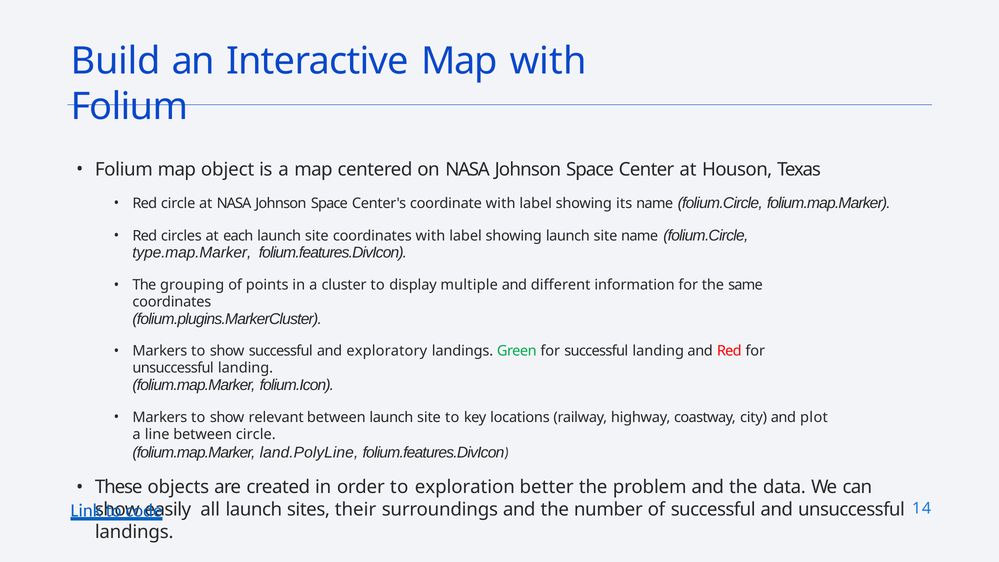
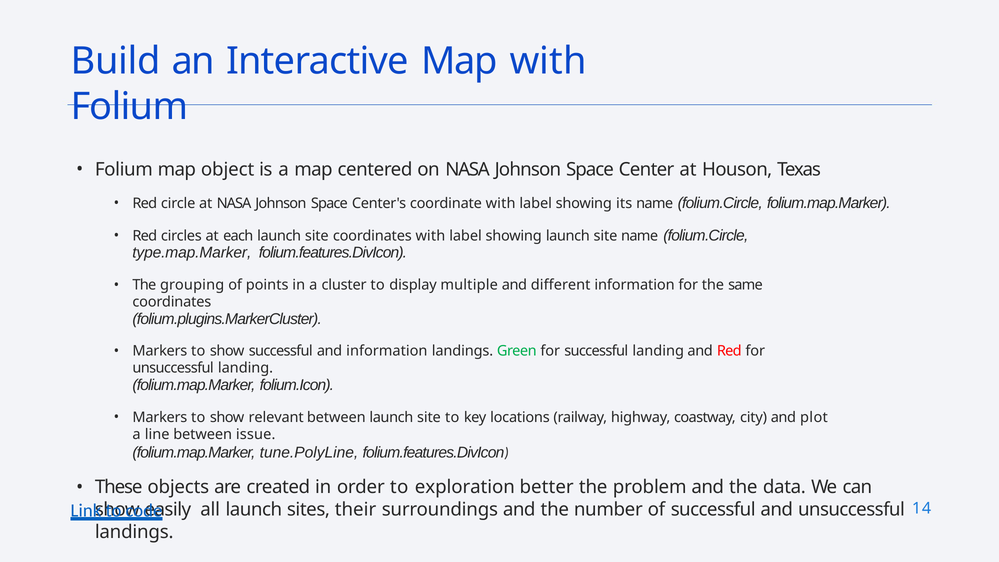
and exploratory: exploratory -> information
between circle: circle -> issue
land.PolyLine: land.PolyLine -> tune.PolyLine
